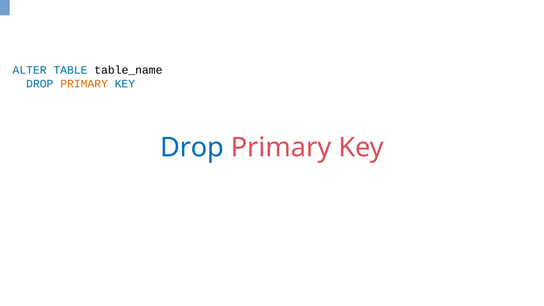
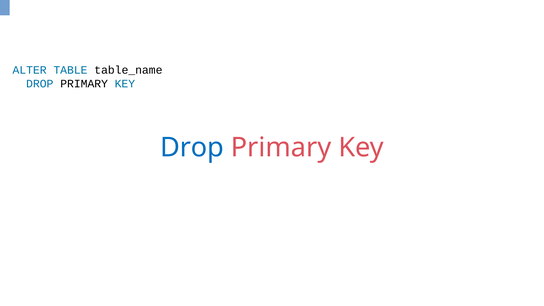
PRIMARY at (84, 84) colour: orange -> black
